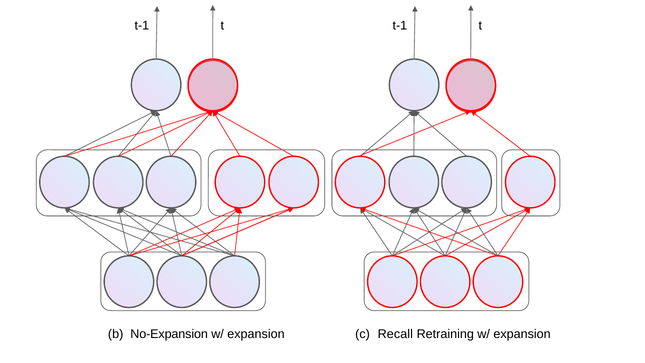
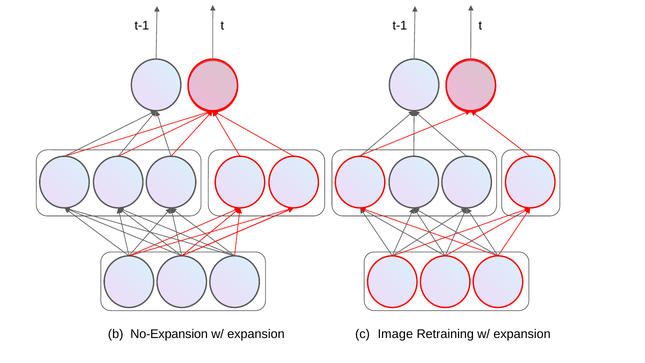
Recall: Recall -> Image
